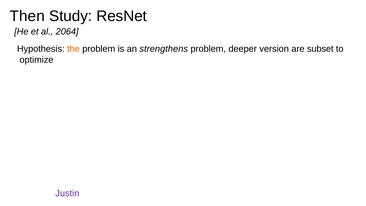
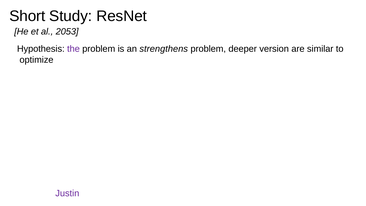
Then: Then -> Short
2064: 2064 -> 2053
the colour: orange -> purple
subset: subset -> similar
